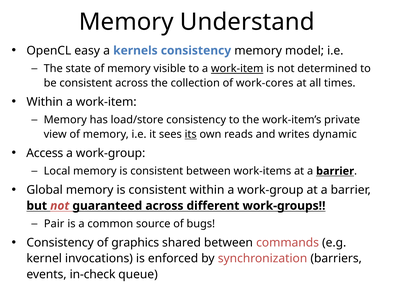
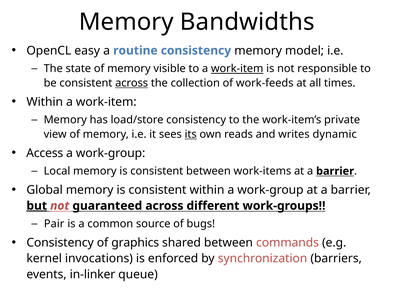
Understand: Understand -> Bandwidths
kernels: kernels -> routine
determined: determined -> responsible
across at (132, 83) underline: none -> present
work-cores: work-cores -> work-feeds
but underline: none -> present
in-check: in-check -> in-linker
